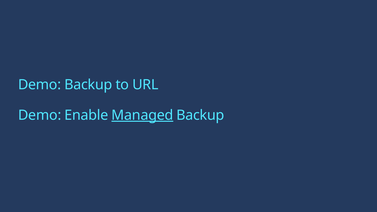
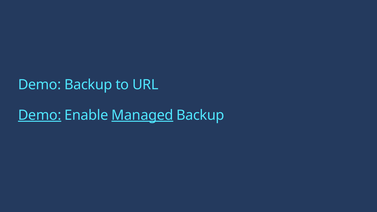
Demo at (40, 115) underline: none -> present
